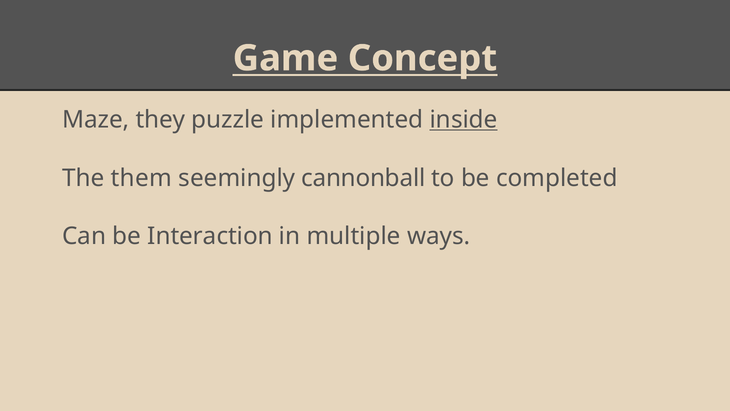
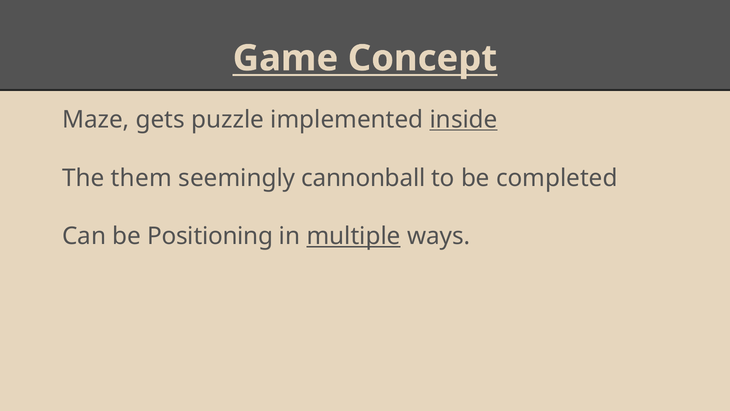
they: they -> gets
Interaction: Interaction -> Positioning
multiple underline: none -> present
